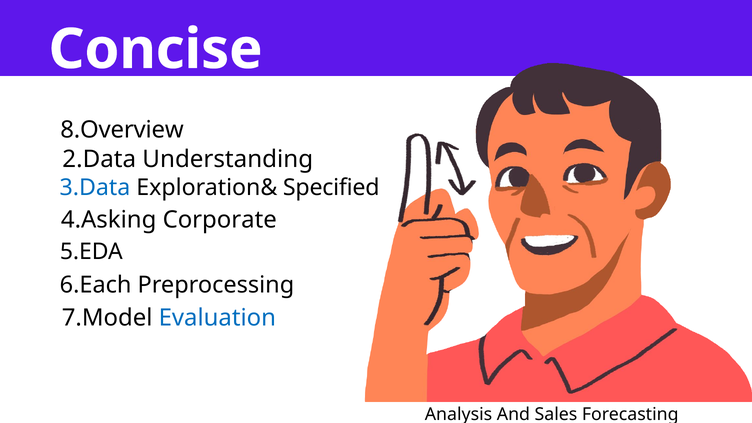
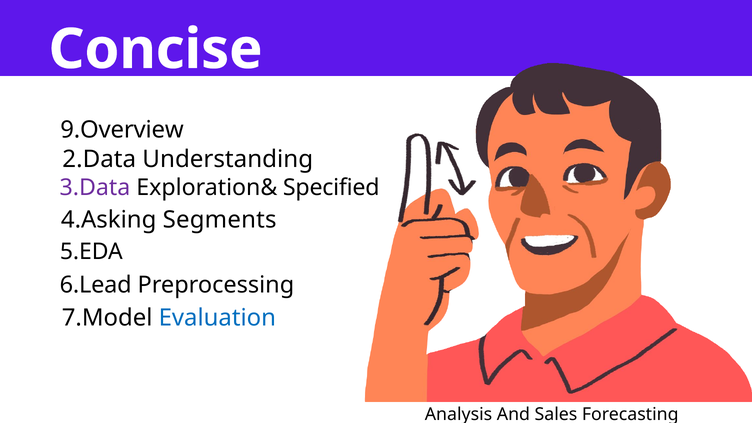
8.Overview: 8.Overview -> 9.Overview
3.Data colour: blue -> purple
Corporate: Corporate -> Segments
6.Each: 6.Each -> 6.Lead
